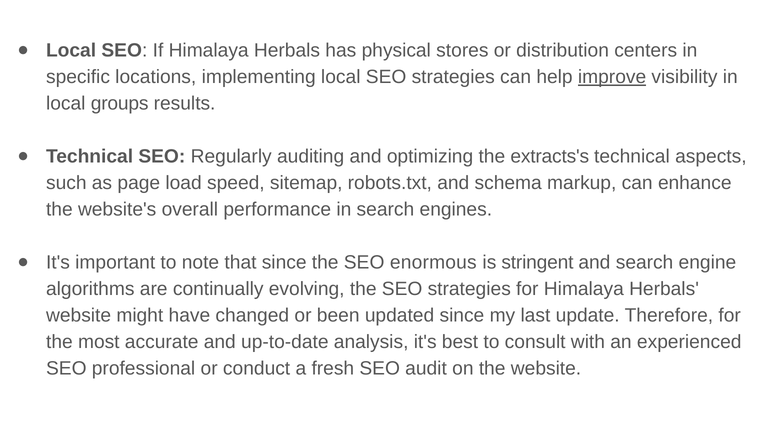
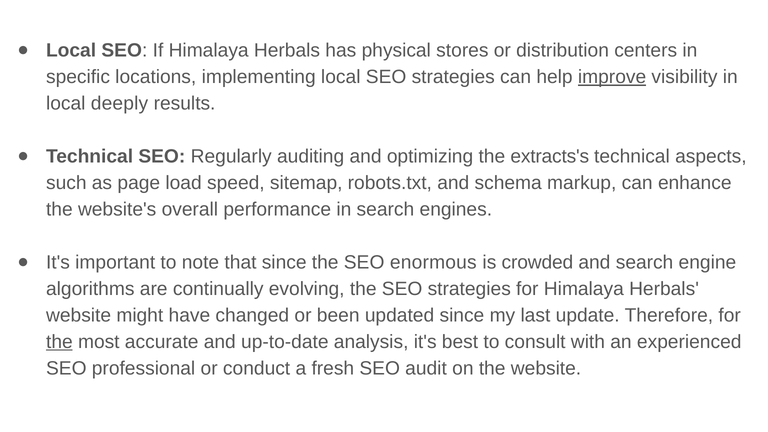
groups: groups -> deeply
stringent: stringent -> crowded
the at (59, 342) underline: none -> present
